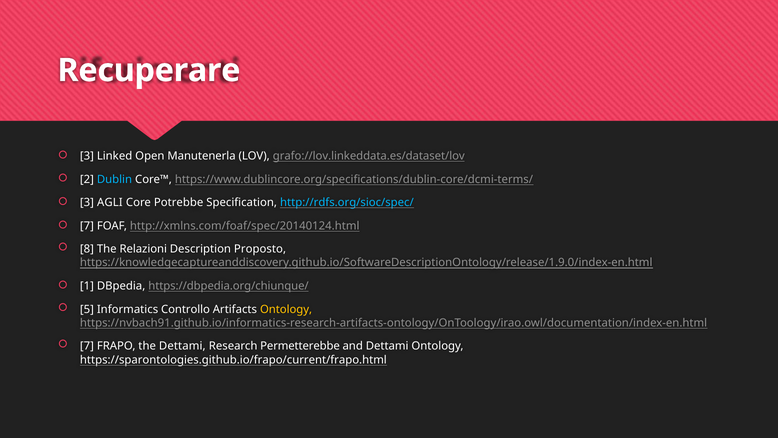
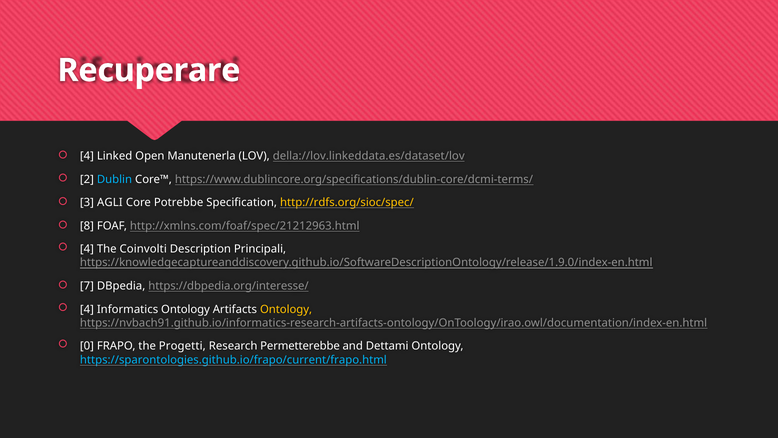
3 at (87, 156): 3 -> 4
grafo://lov.linkeddata.es/dataset/lov: grafo://lov.linkeddata.es/dataset/lov -> della://lov.linkeddata.es/dataset/lov
http://rdfs.org/sioc/spec/ colour: light blue -> yellow
7 at (87, 226): 7 -> 8
http://xmlns.com/foaf/spec/20140124.html: http://xmlns.com/foaf/spec/20140124.html -> http://xmlns.com/foaf/spec/21212963.html
8 at (87, 249): 8 -> 4
Relazioni: Relazioni -> Coinvolti
Proposto: Proposto -> Principali
1: 1 -> 7
https://dbpedia.org/chiunque/: https://dbpedia.org/chiunque/ -> https://dbpedia.org/interesse/
5 at (87, 309): 5 -> 4
Informatics Controllo: Controllo -> Ontology
7 at (87, 346): 7 -> 0
the Dettami: Dettami -> Progetti
https://sparontologies.github.io/frapo/current/frapo.html colour: white -> light blue
